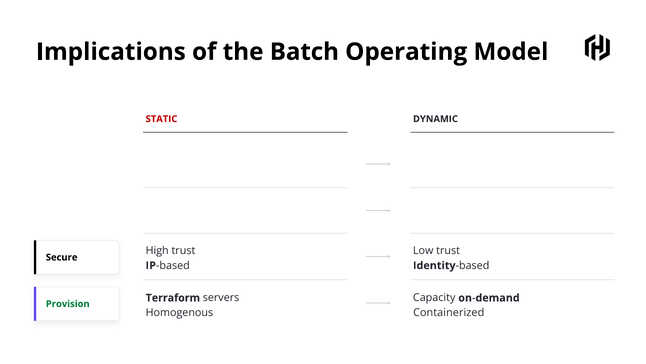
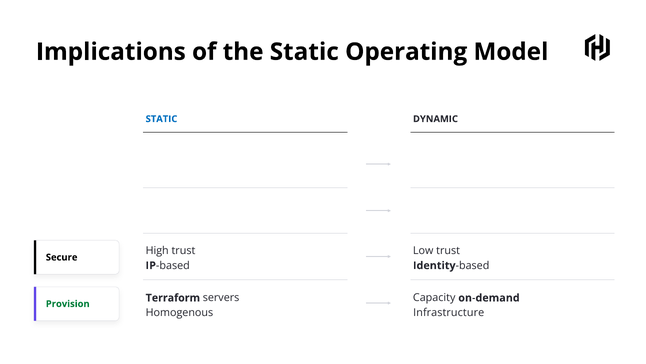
the Batch: Batch -> Static
STATIC at (161, 119) colour: red -> blue
Containerized: Containerized -> Infrastructure
